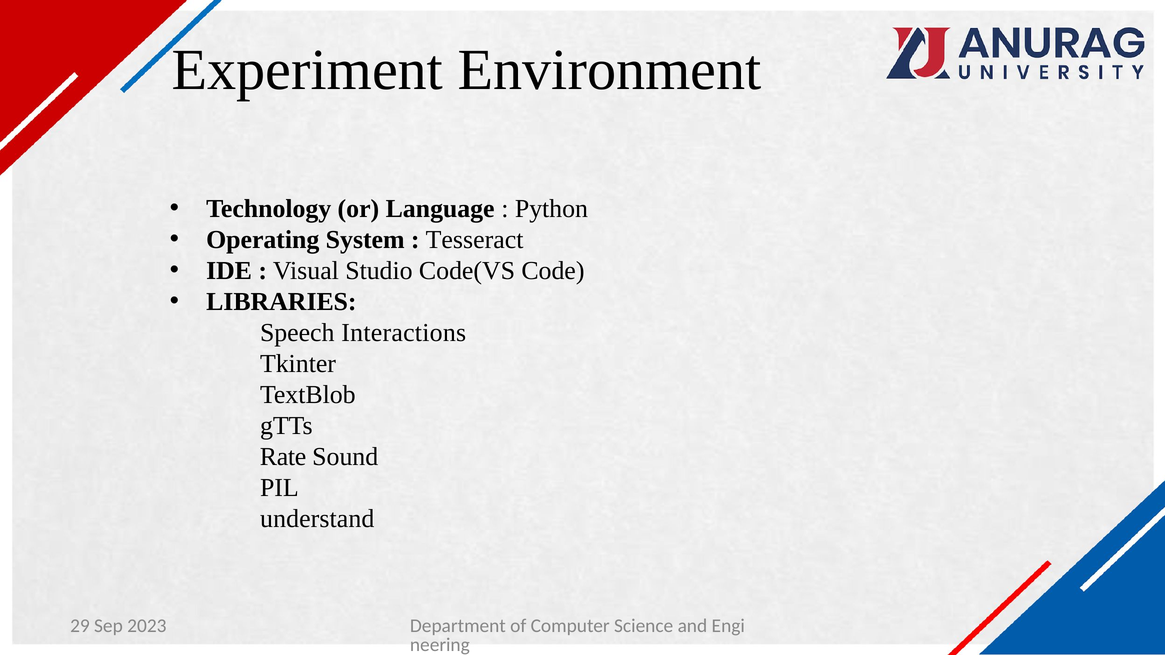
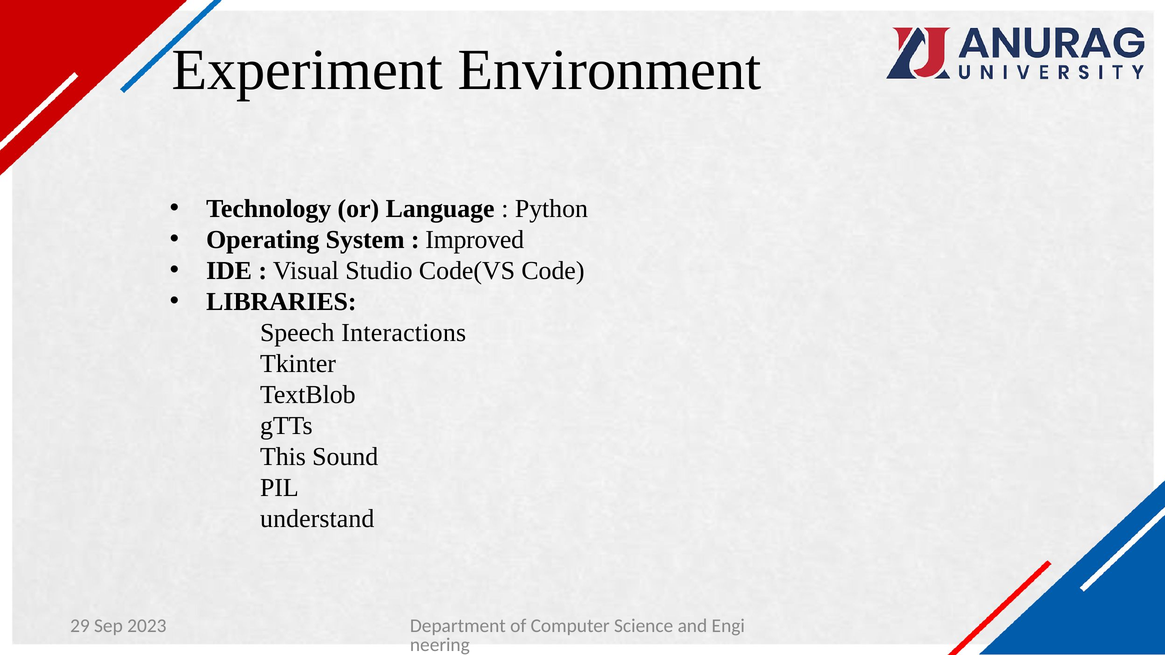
Tesseract: Tesseract -> Improved
Rate: Rate -> This
